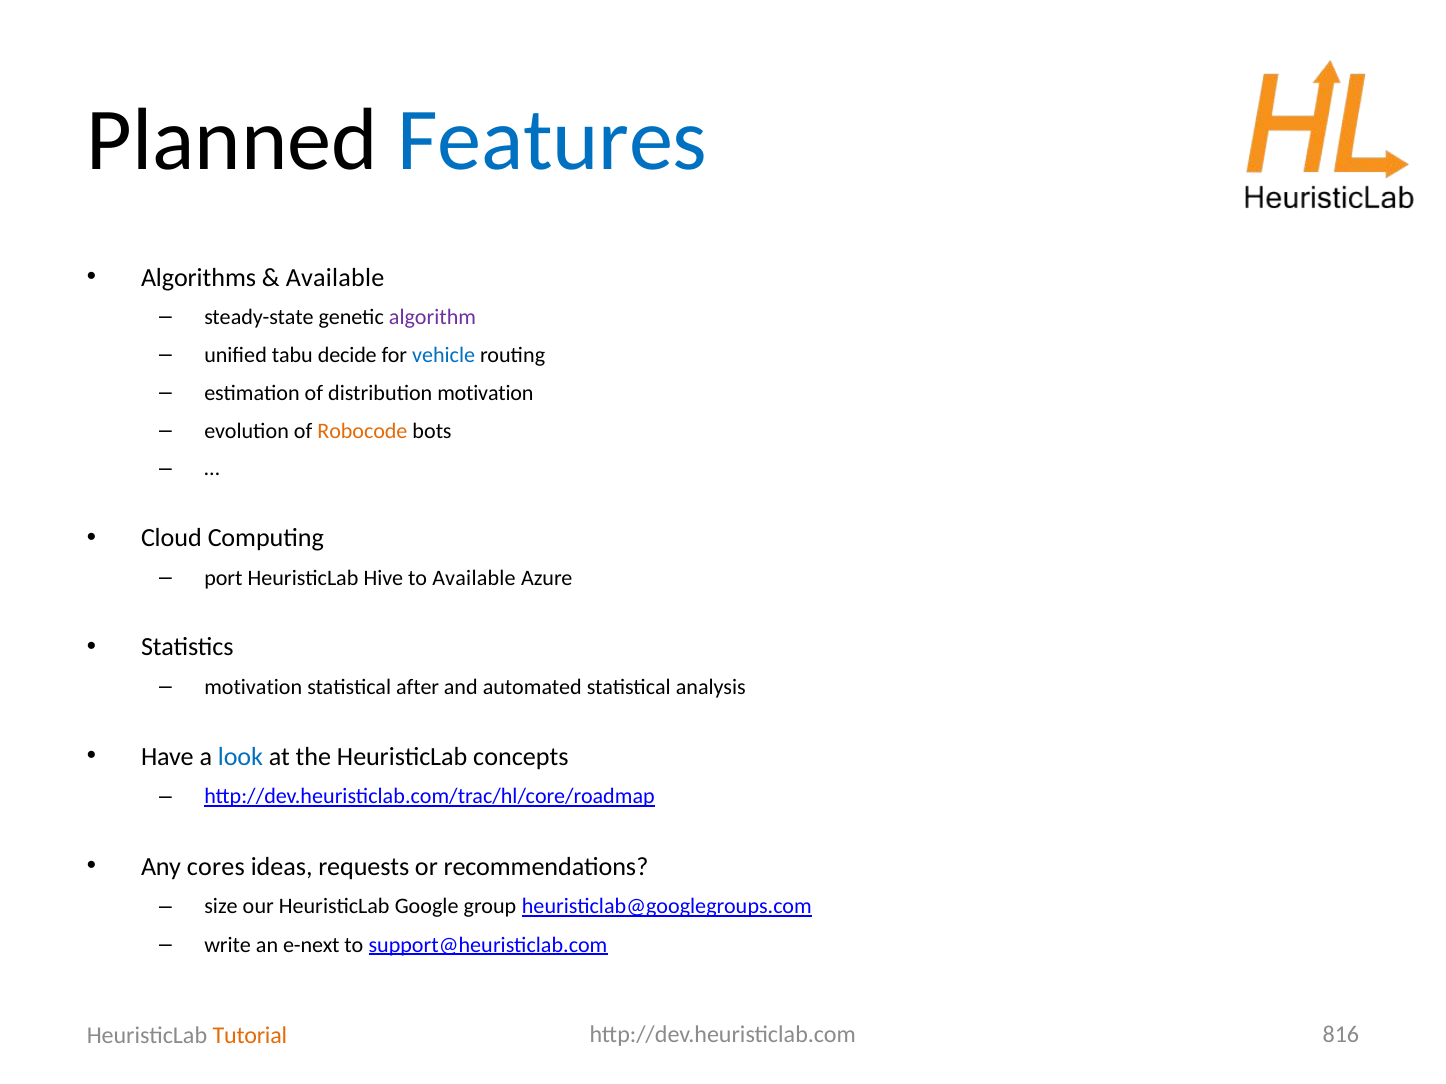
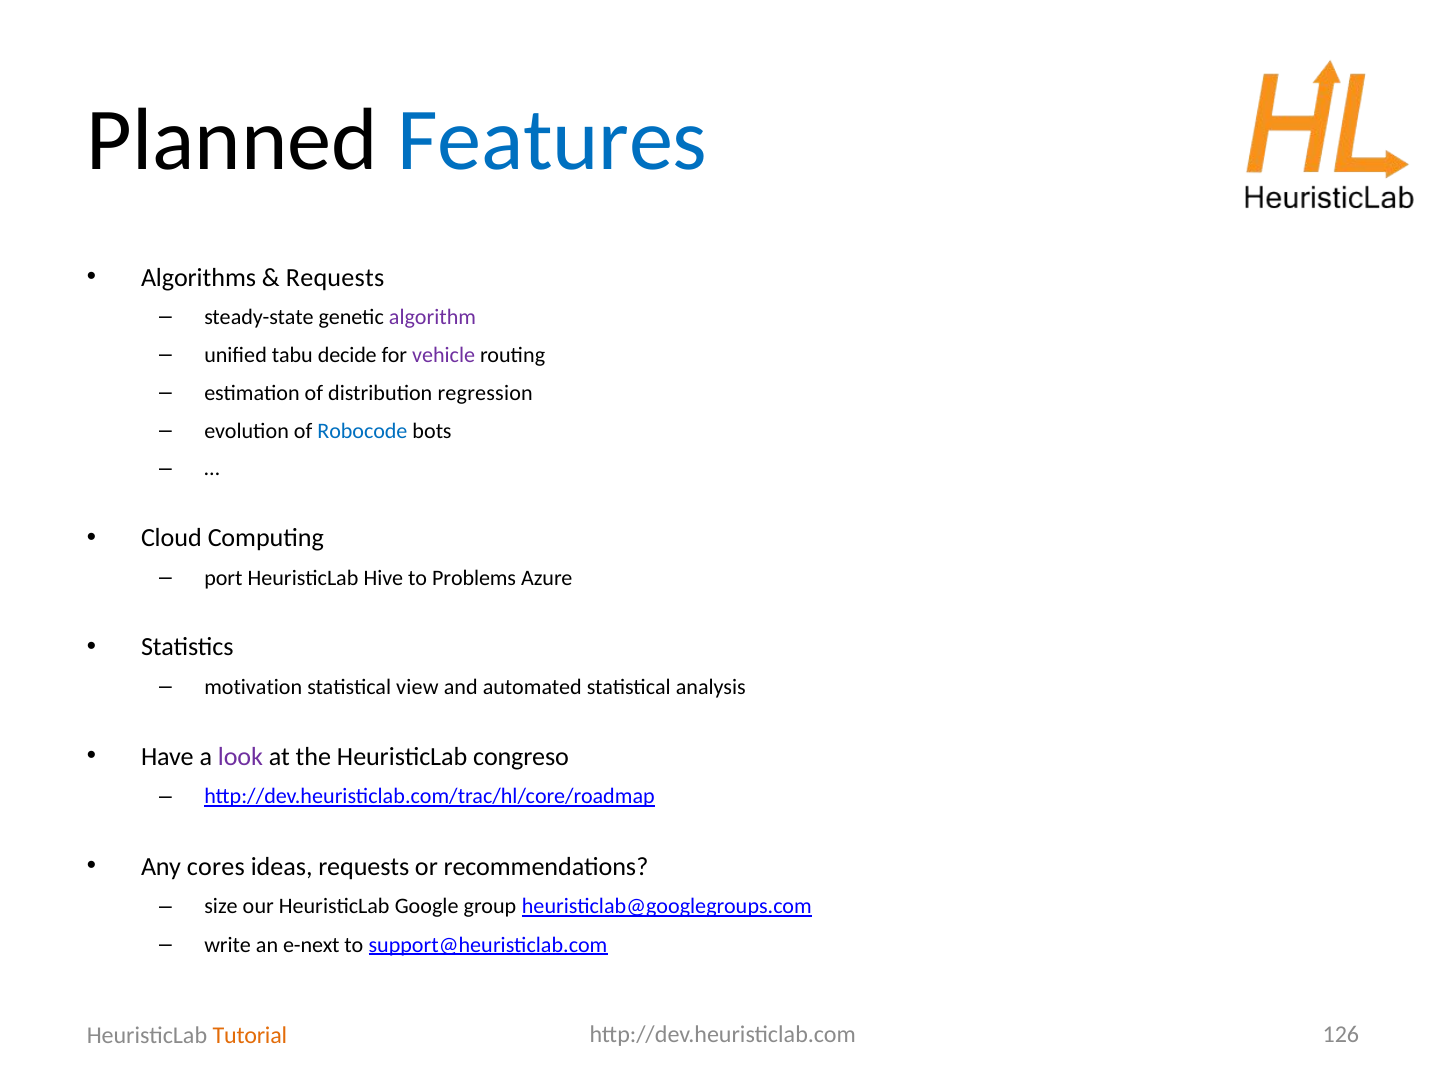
Available at (335, 278): Available -> Requests
vehicle colour: blue -> purple
distribution motivation: motivation -> regression
Robocode colour: orange -> blue
to Available: Available -> Problems
after: after -> view
look colour: blue -> purple
concepts: concepts -> congreso
816: 816 -> 126
